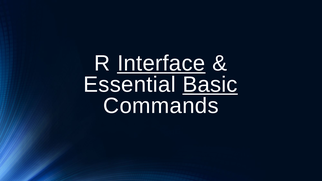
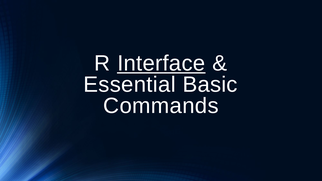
Basic underline: present -> none
